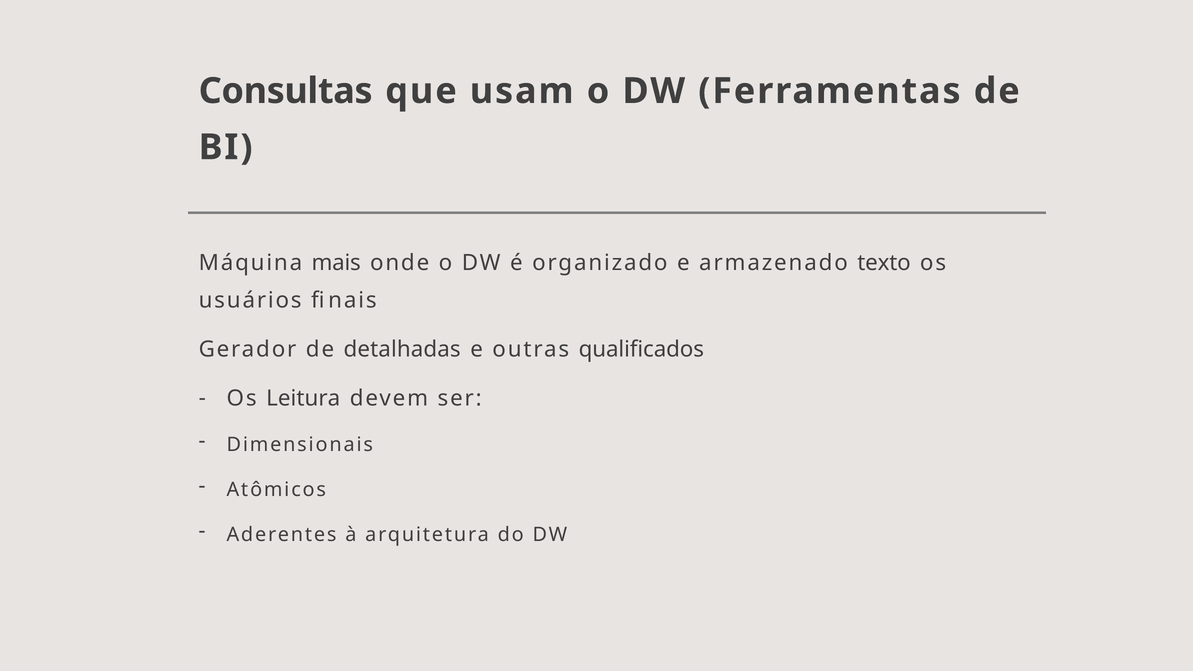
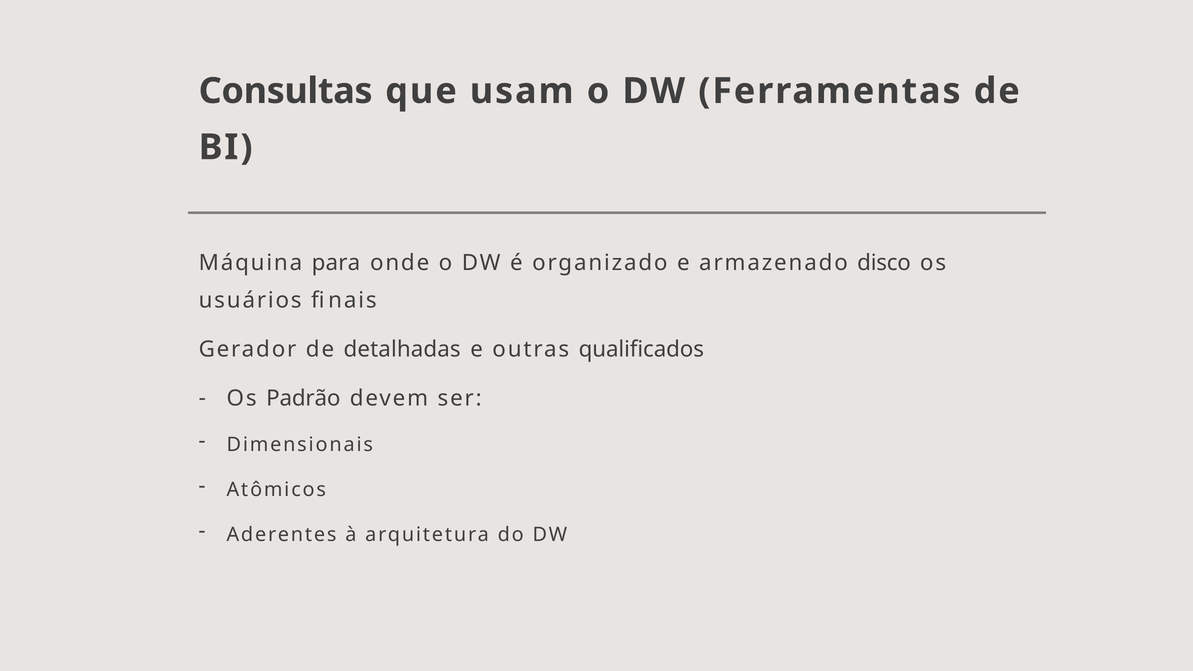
mais: mais -> para
texto: texto -> disco
Leitura: Leitura -> Padrão
